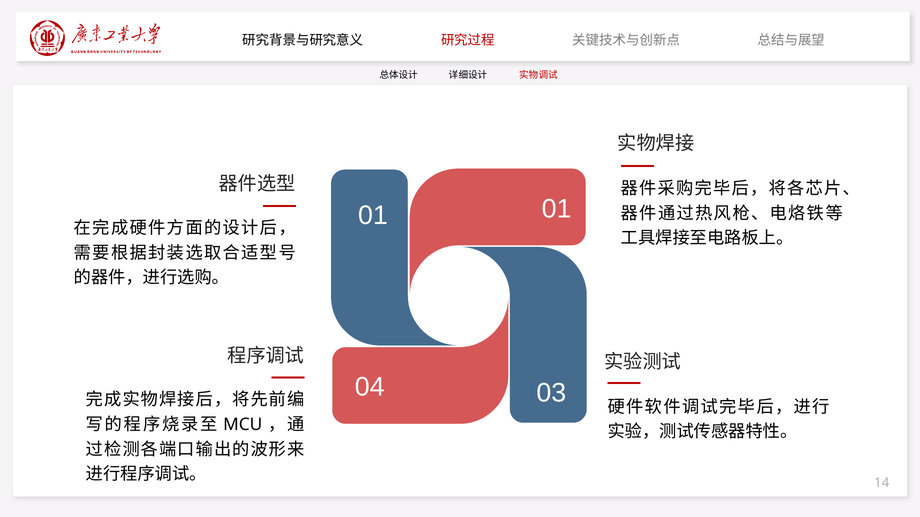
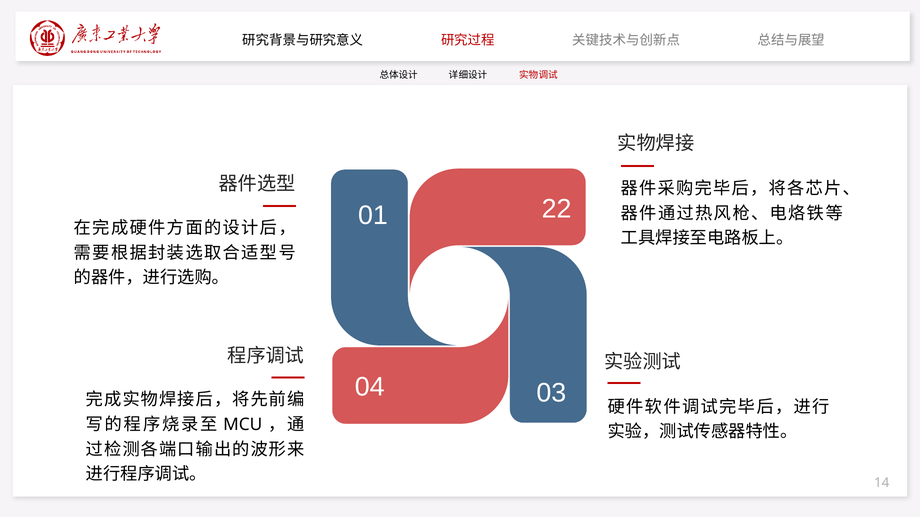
01 01: 01 -> 22
